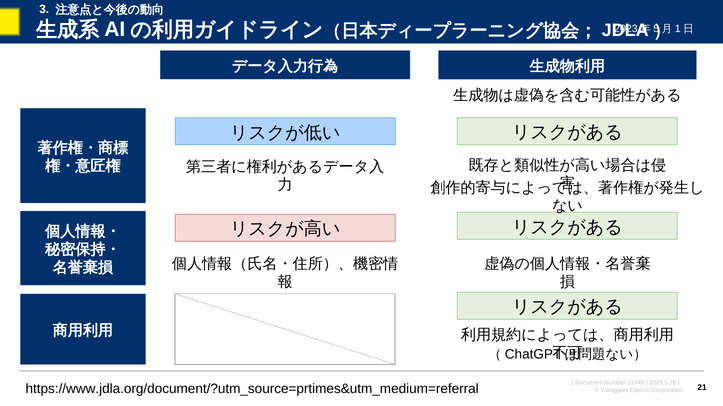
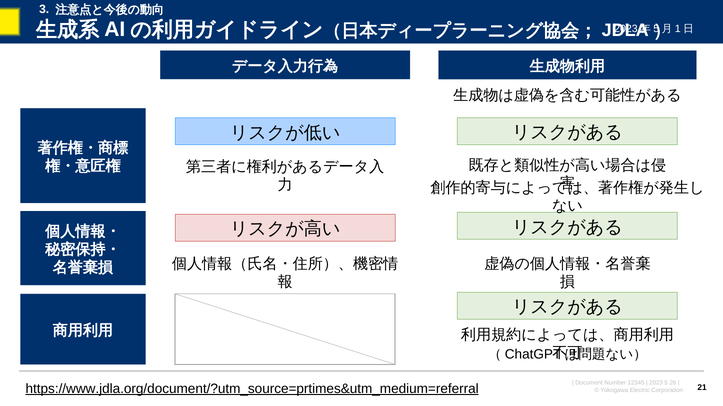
https://www.jdla.org/document/?utm_source=prtimes&utm_medium=referral underline: none -> present
